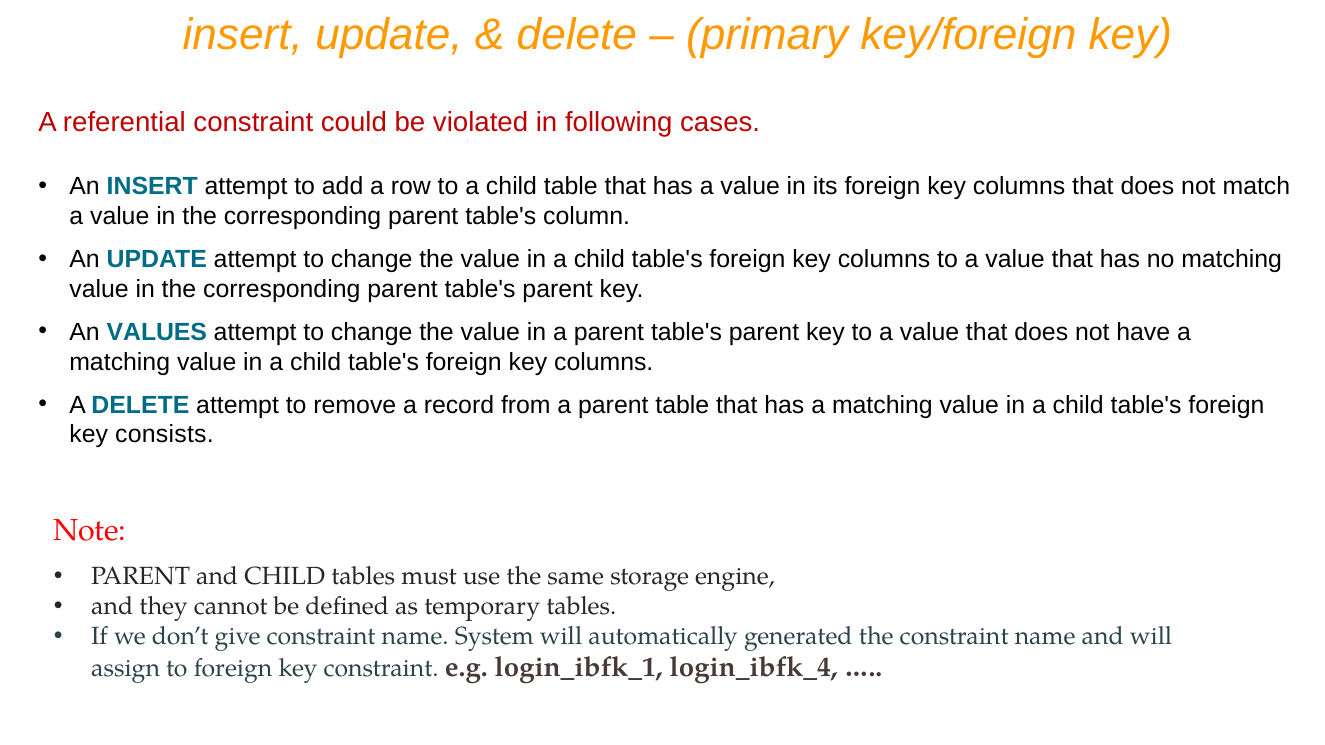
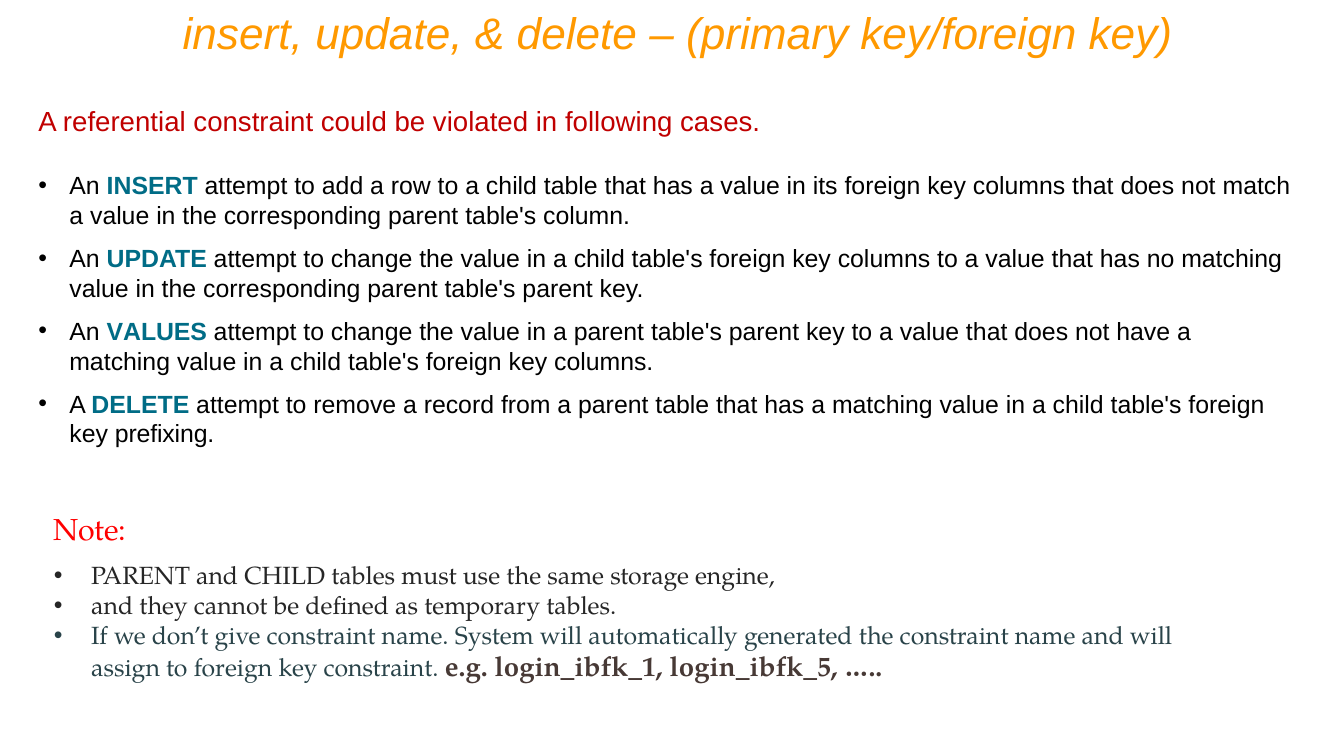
consists: consists -> prefixing
login_ibfk_4: login_ibfk_4 -> login_ibfk_5
